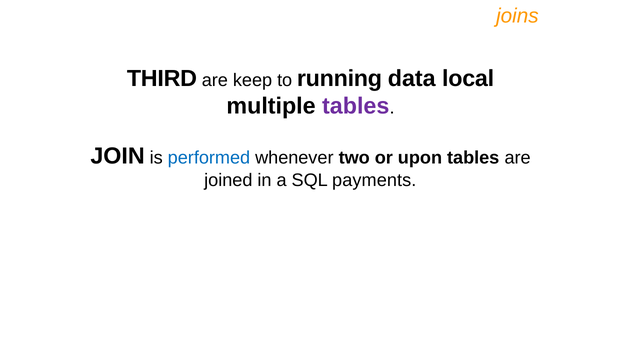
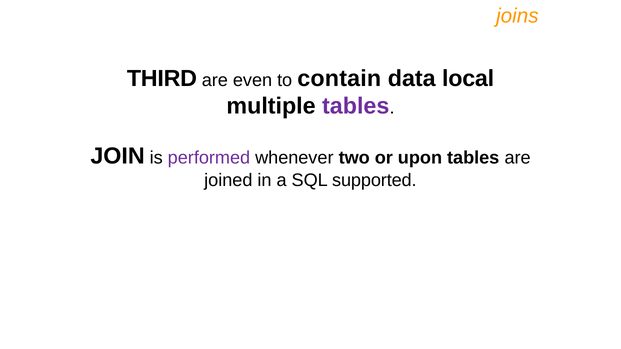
keep: keep -> even
running: running -> contain
performed colour: blue -> purple
payments: payments -> supported
